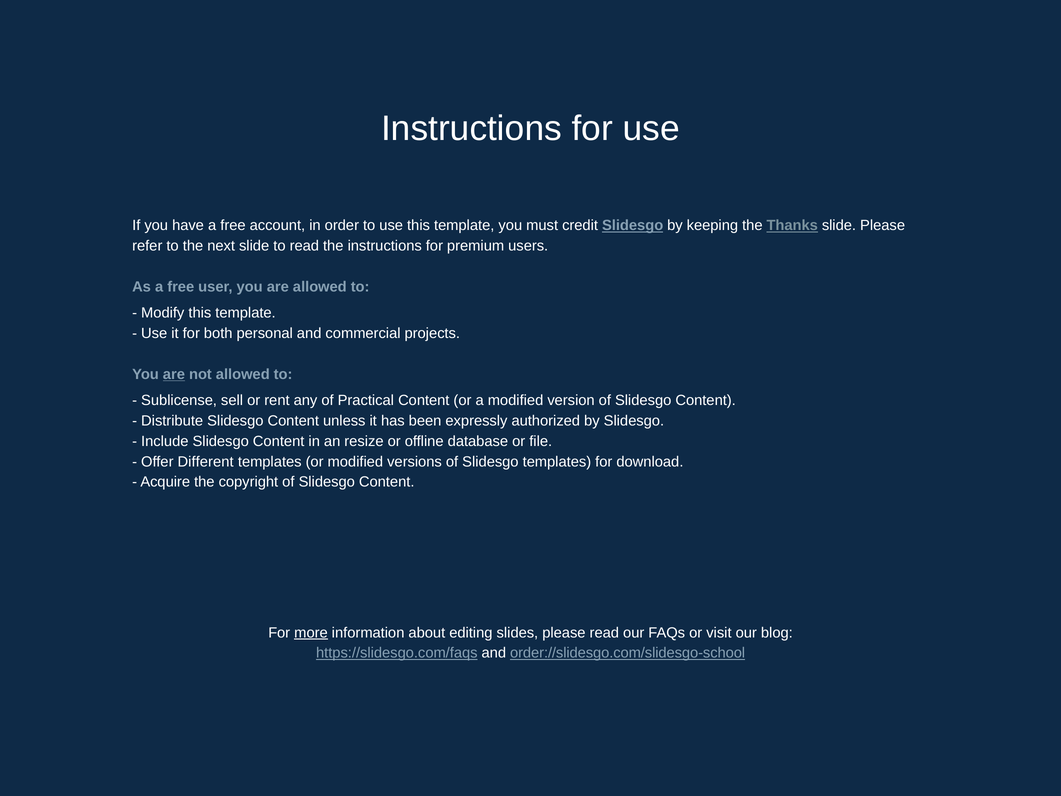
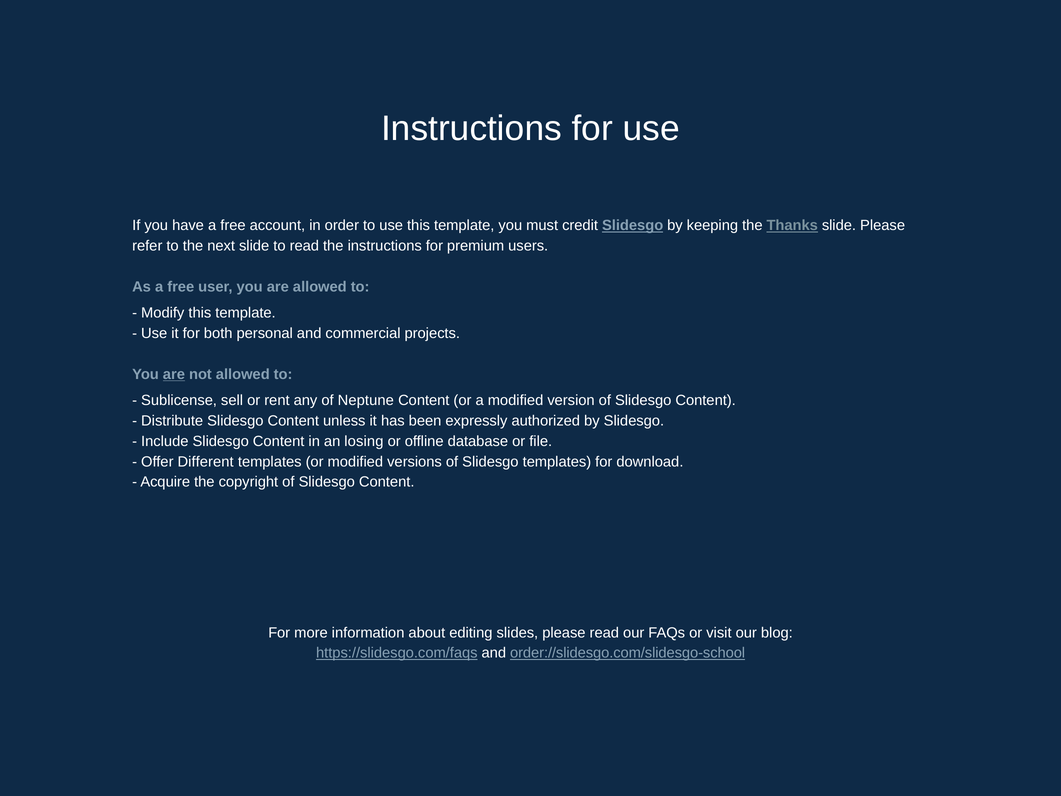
Practical: Practical -> Neptune
resize: resize -> losing
more underline: present -> none
